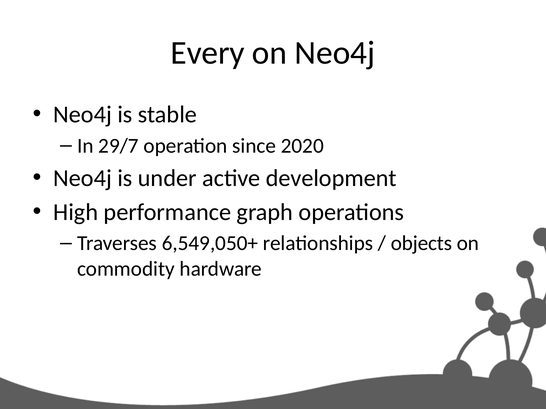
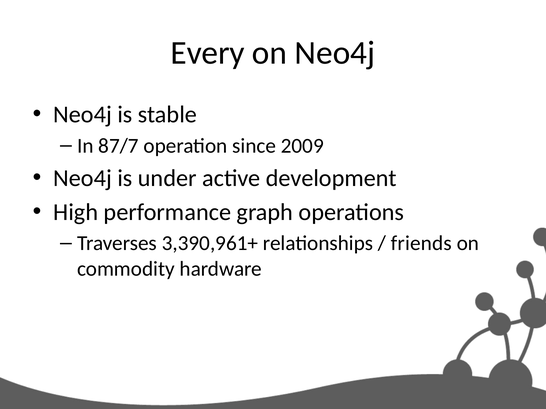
29/7: 29/7 -> 87/7
2020: 2020 -> 2009
6,549,050+: 6,549,050+ -> 3,390,961+
objects: objects -> friends
